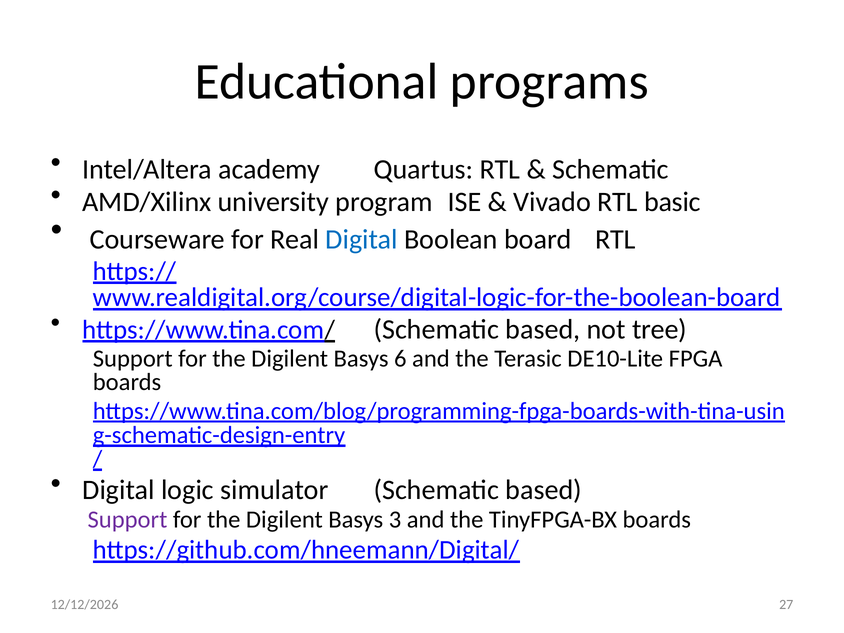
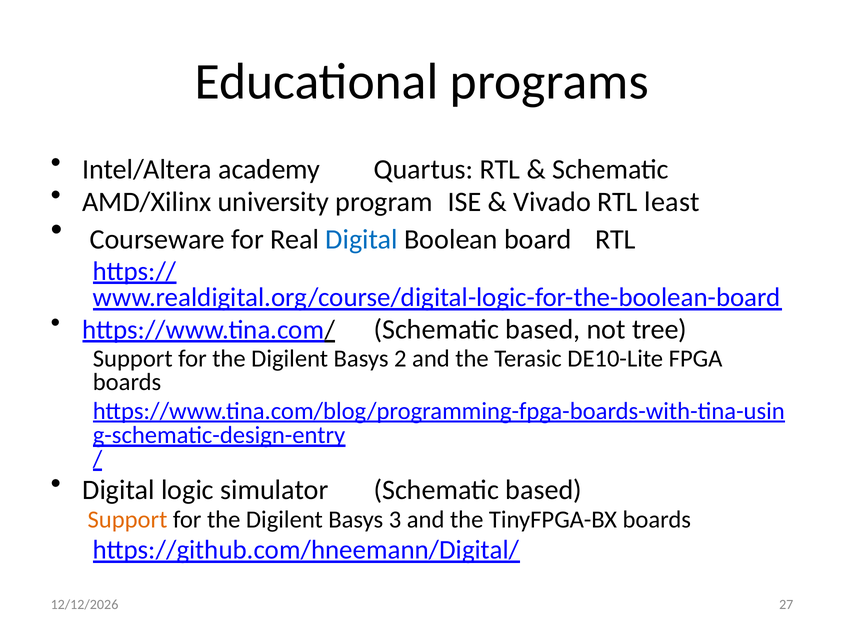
basic: basic -> least
6: 6 -> 2
Support at (127, 519) colour: purple -> orange
